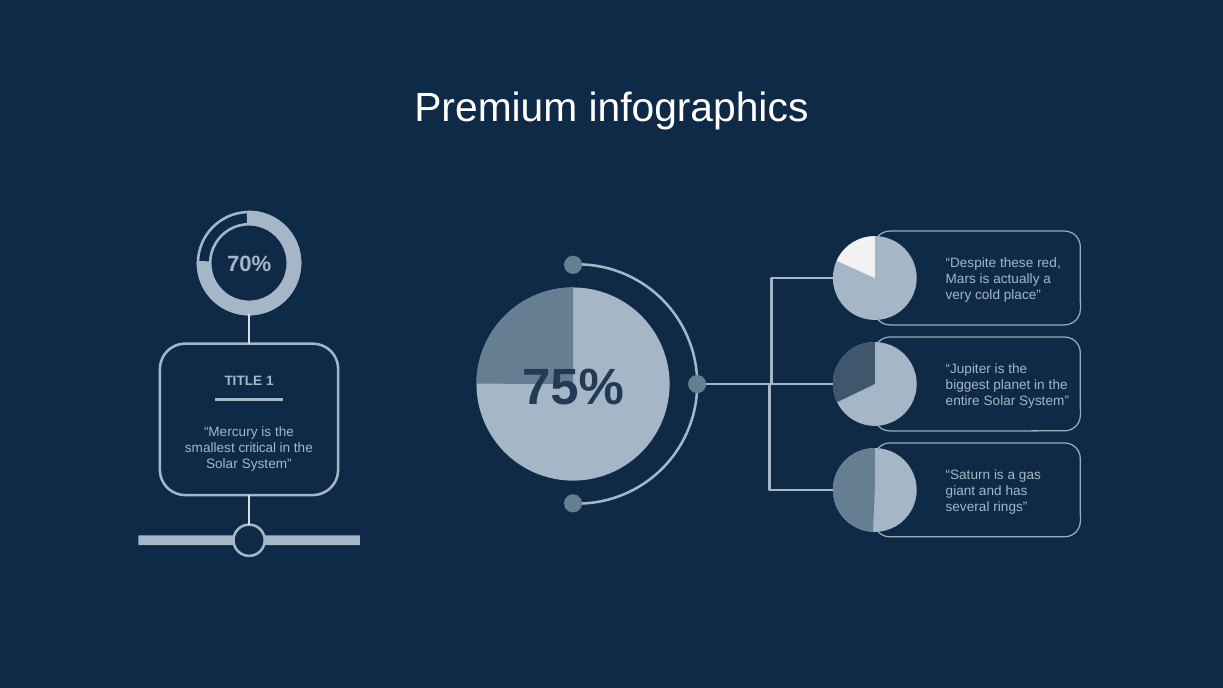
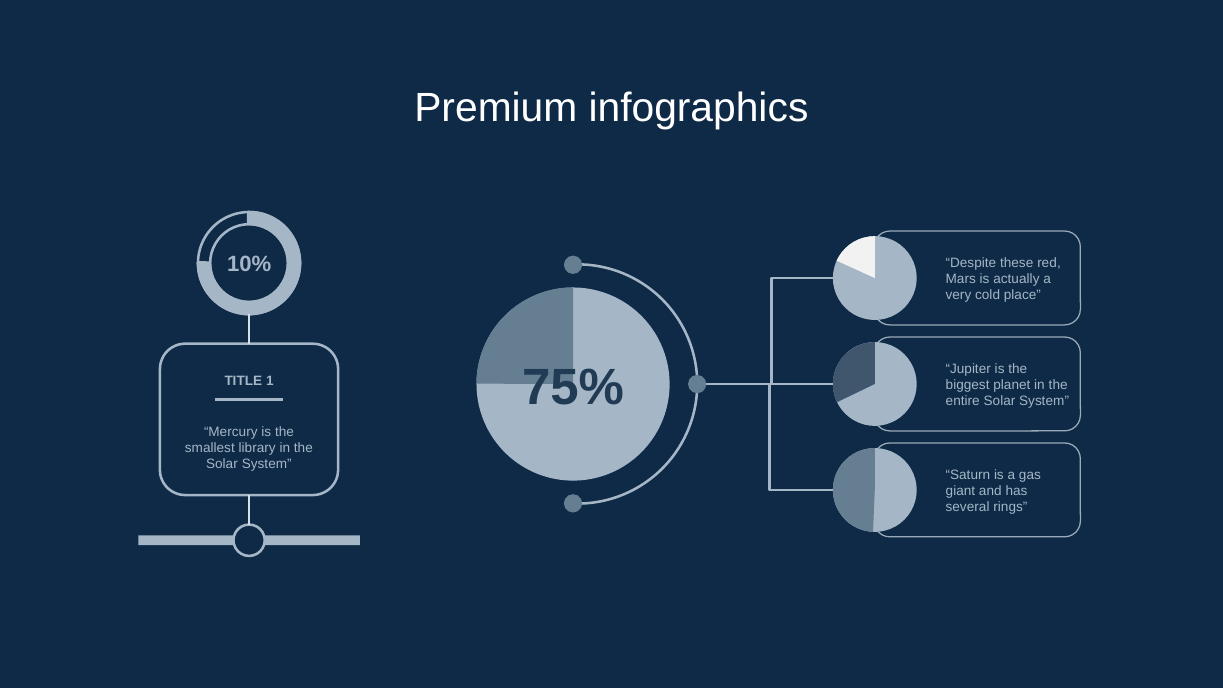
70%: 70% -> 10%
critical: critical -> library
